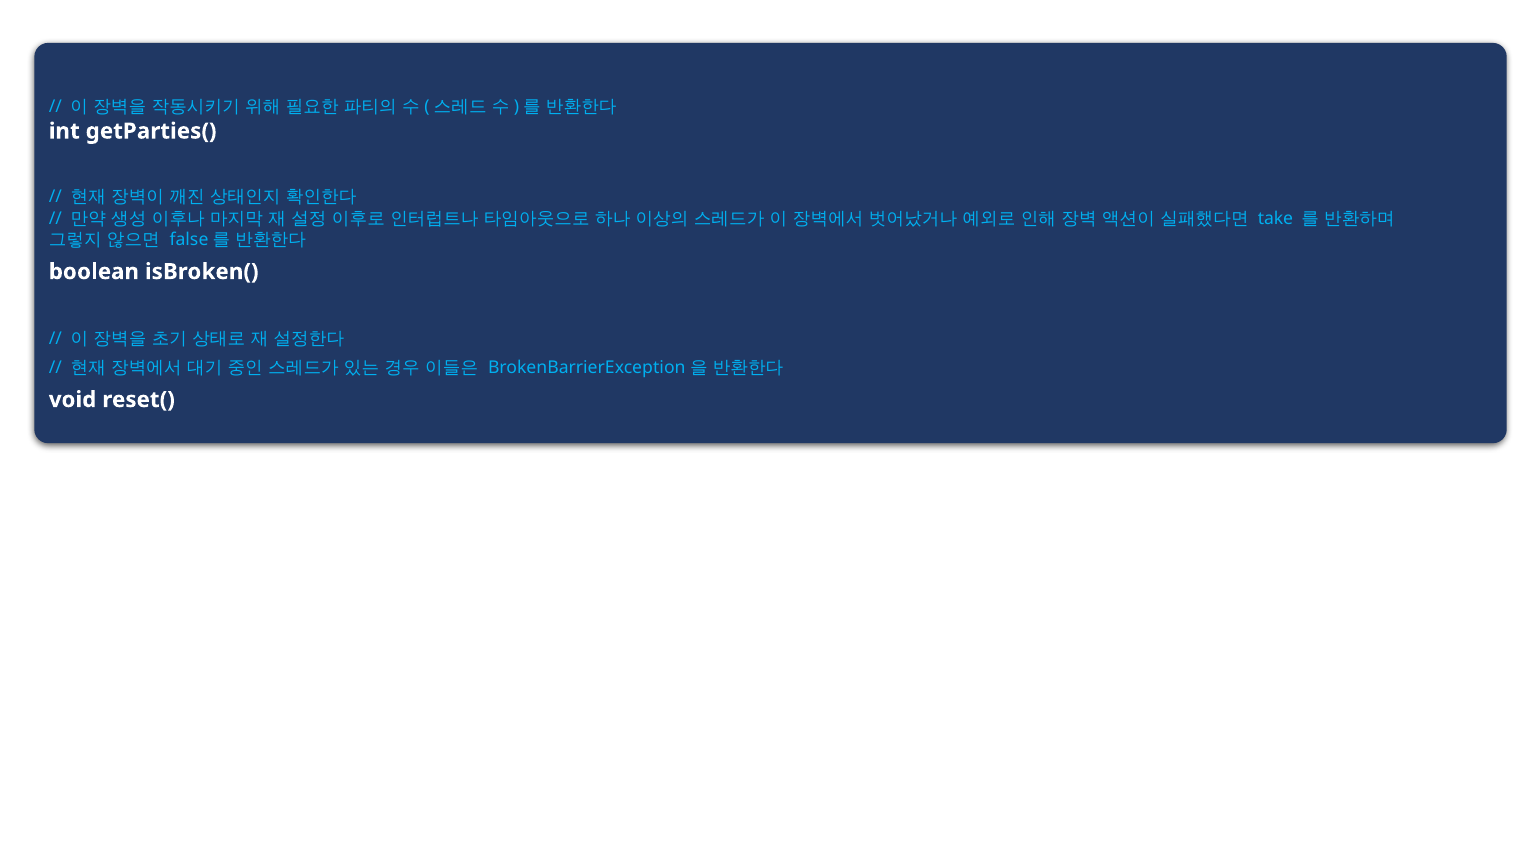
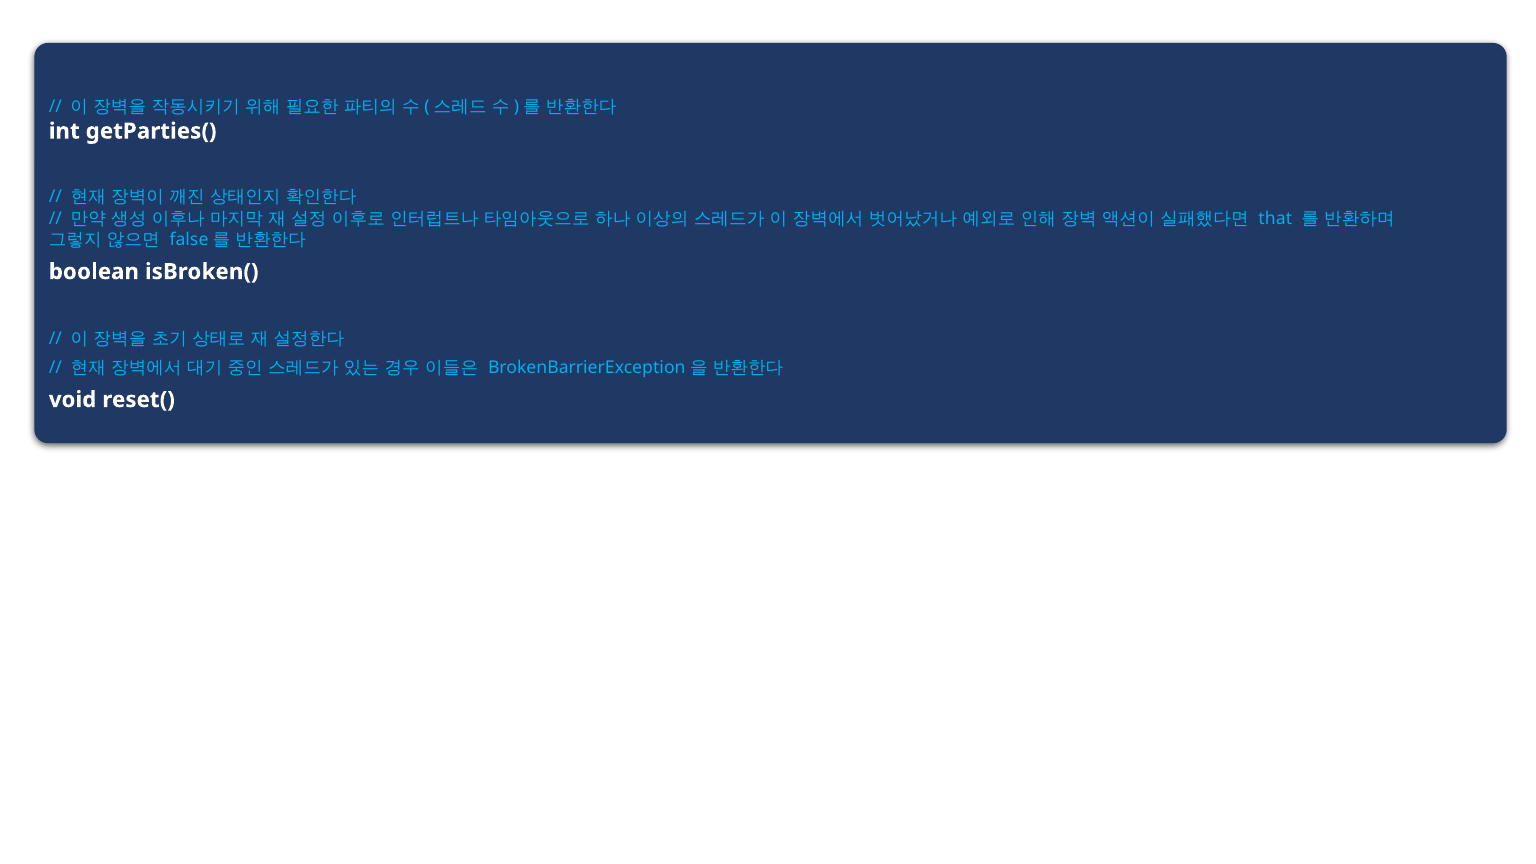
take: take -> that
